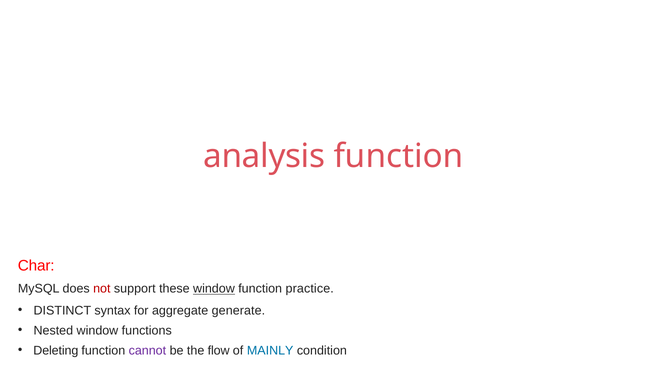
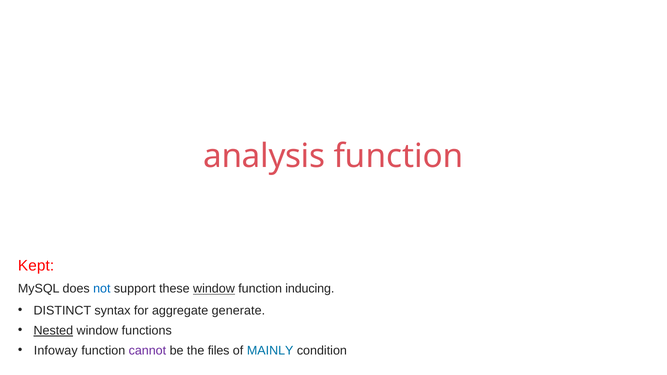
Char: Char -> Kept
not colour: red -> blue
practice: practice -> inducing
Nested underline: none -> present
Deleting: Deleting -> Infoway
flow: flow -> files
